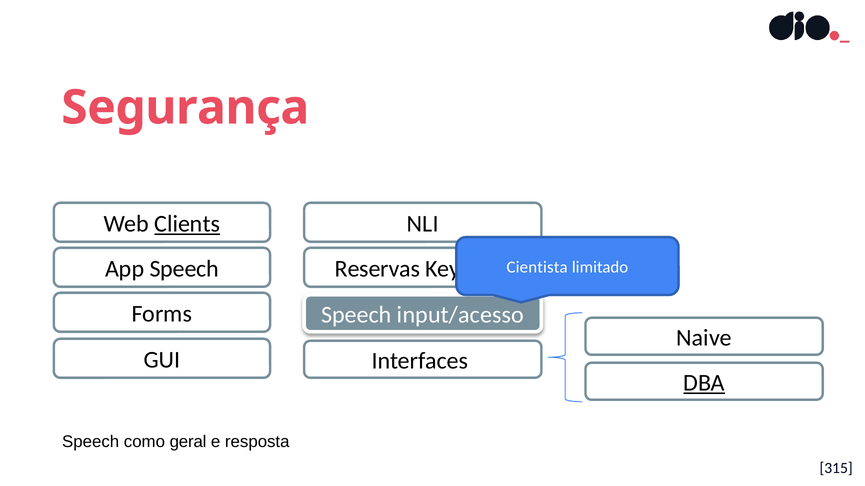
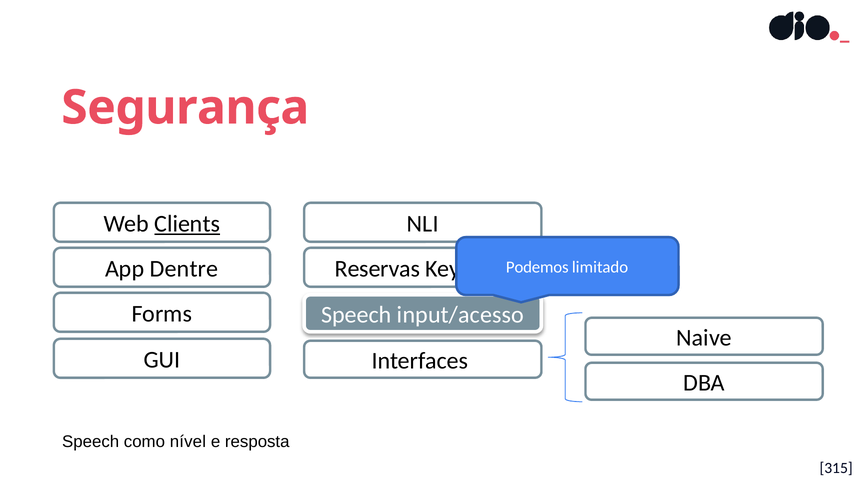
App Speech: Speech -> Dentre
Cientista: Cientista -> Podemos
DBA underline: present -> none
geral: geral -> nível
